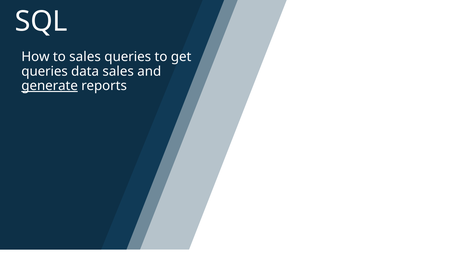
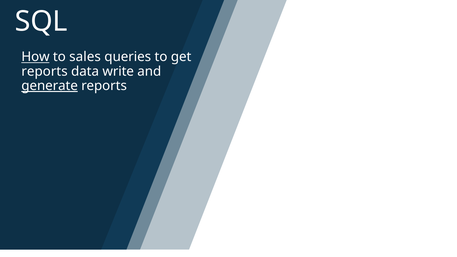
How underline: none -> present
queries at (45, 71): queries -> reports
data sales: sales -> write
